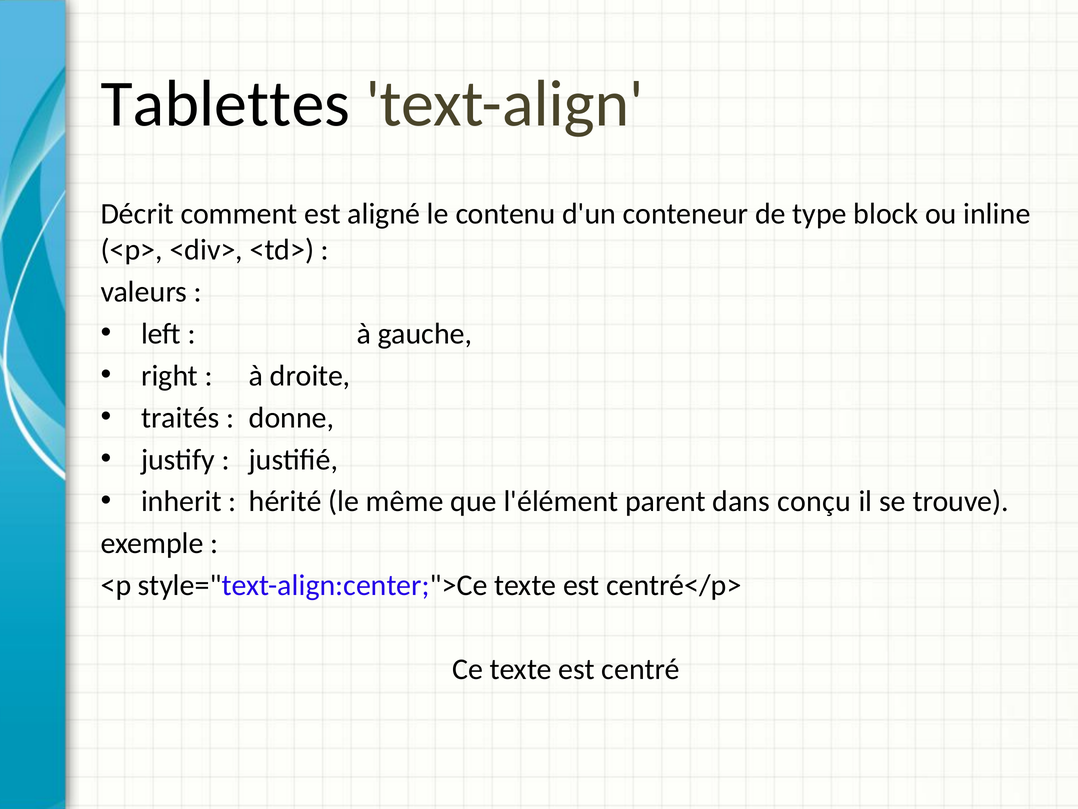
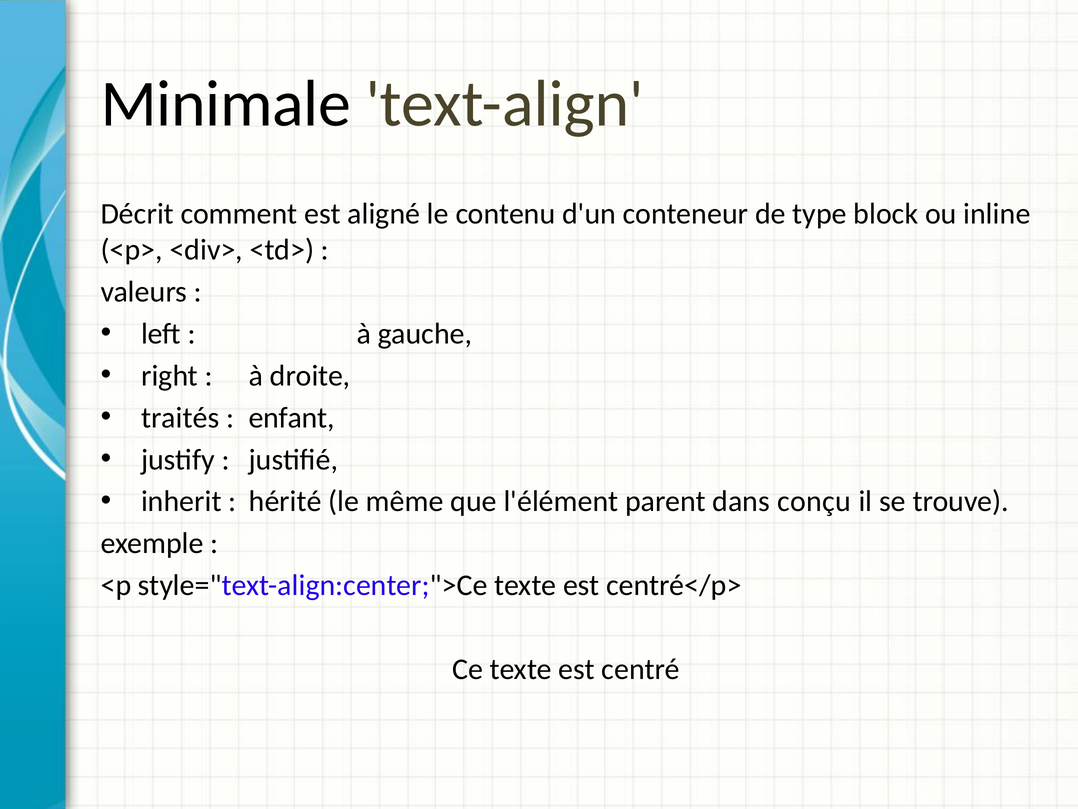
Tablettes: Tablettes -> Minimale
donne: donne -> enfant
